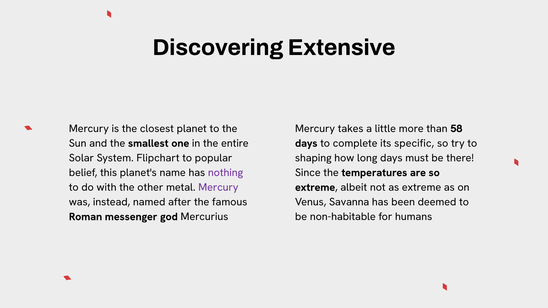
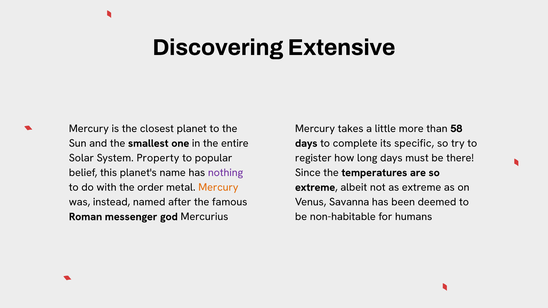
Flipchart: Flipchart -> Property
shaping: shaping -> register
other: other -> order
Mercury at (218, 187) colour: purple -> orange
